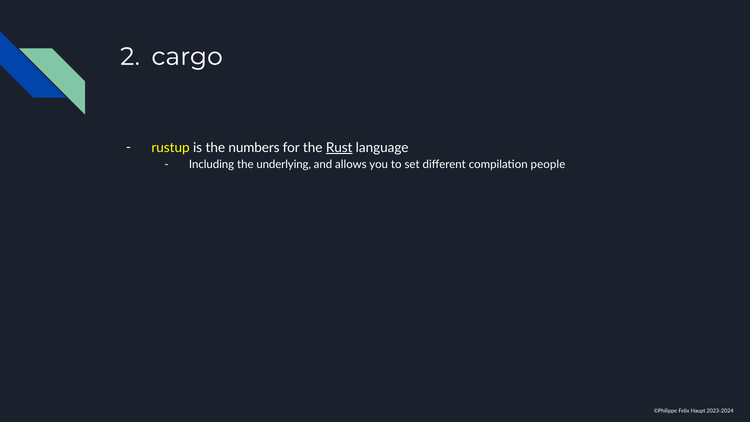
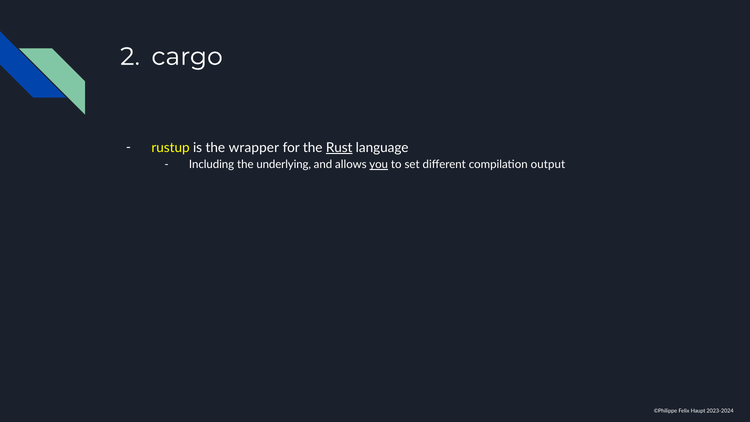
numbers: numbers -> wrapper
you underline: none -> present
people: people -> output
